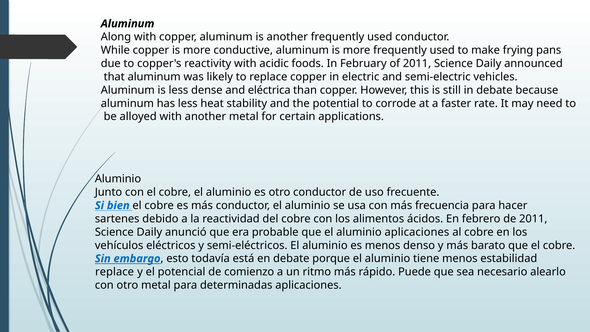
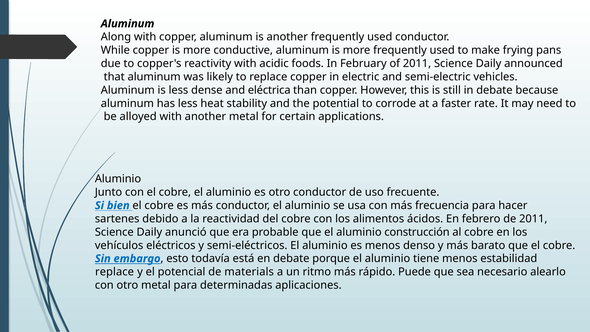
aluminio aplicaciones: aplicaciones -> construcción
comienzo: comienzo -> materials
